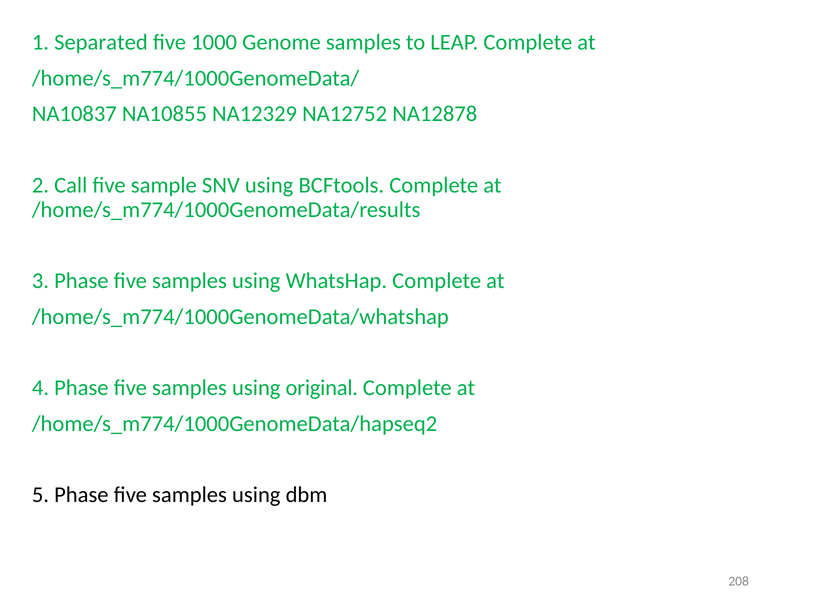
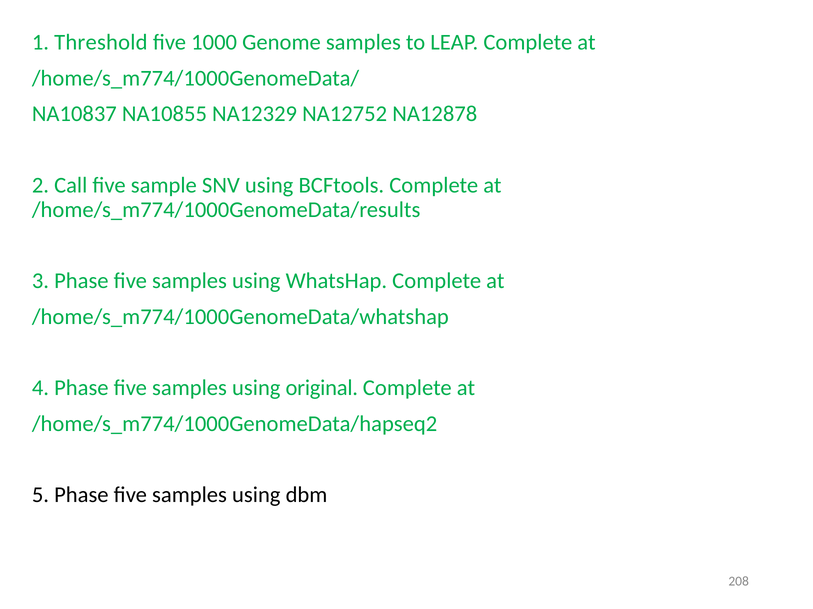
Separated: Separated -> Threshold
